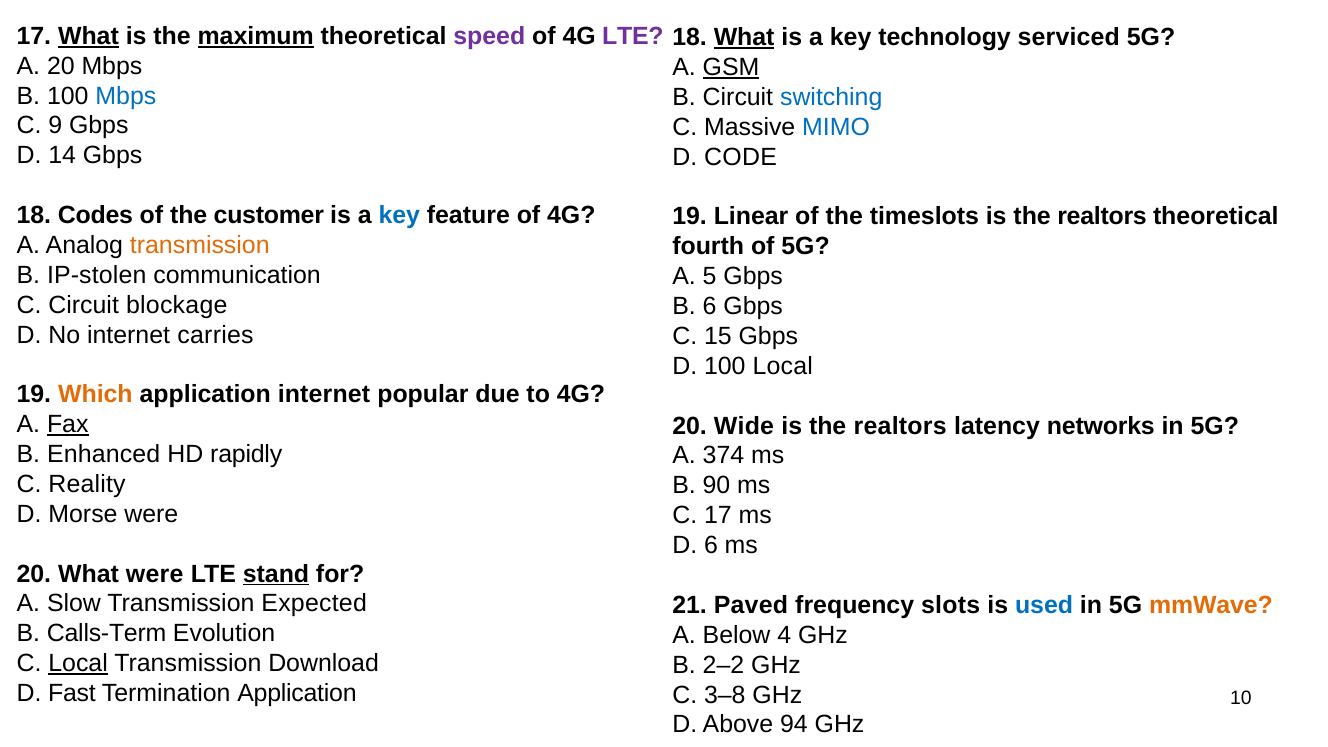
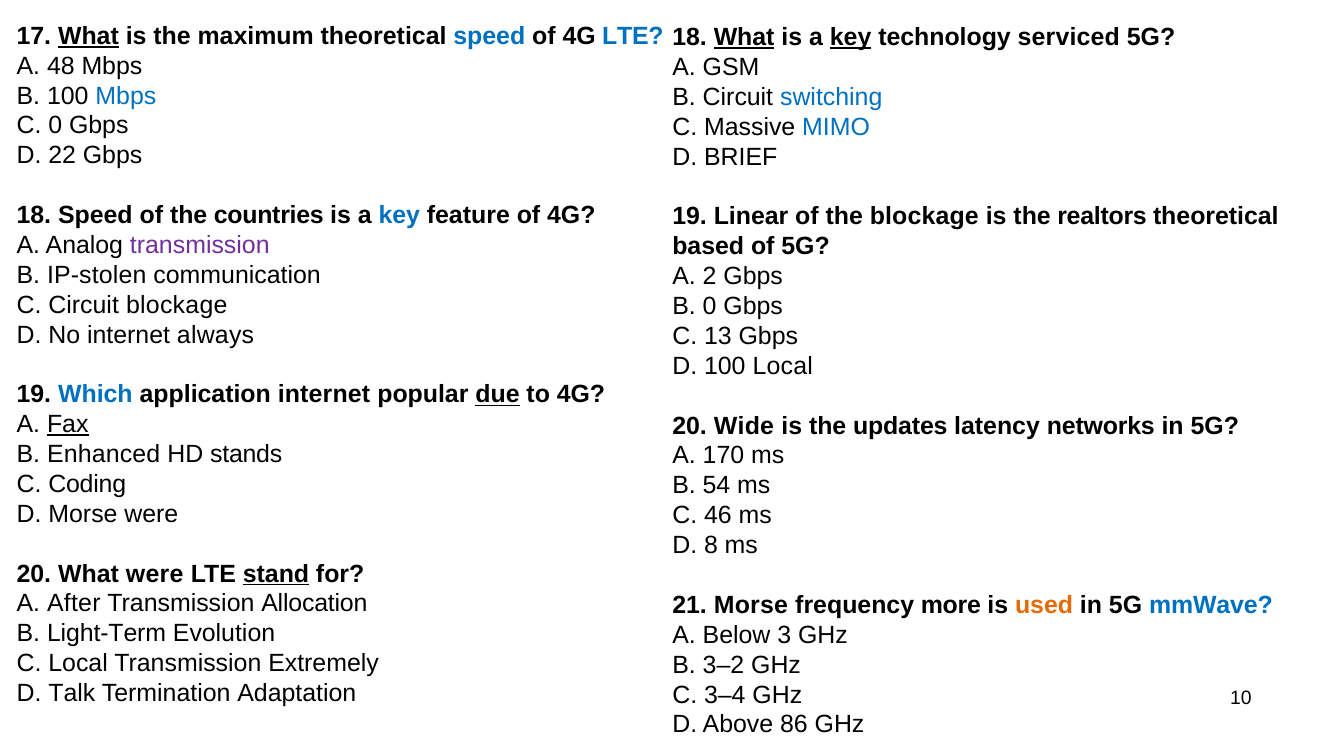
maximum underline: present -> none
speed at (489, 36) colour: purple -> blue
LTE at (633, 36) colour: purple -> blue
key at (851, 37) underline: none -> present
A 20: 20 -> 48
GSM underline: present -> none
C 9: 9 -> 0
14: 14 -> 22
CODE: CODE -> BRIEF
18 Codes: Codes -> Speed
customer: customer -> countries
the timeslots: timeslots -> blockage
transmission at (200, 245) colour: orange -> purple
fourth: fourth -> based
5: 5 -> 2
B 6: 6 -> 0
carries: carries -> always
15: 15 -> 13
Which colour: orange -> blue
due underline: none -> present
realtors at (900, 426): realtors -> updates
rapidly: rapidly -> stands
374: 374 -> 170
Reality: Reality -> Coding
90: 90 -> 54
C 17: 17 -> 46
D 6: 6 -> 8
Slow: Slow -> After
Expected: Expected -> Allocation
21 Paved: Paved -> Morse
slots: slots -> more
used colour: blue -> orange
mmWave colour: orange -> blue
Calls-Term: Calls-Term -> Light-Term
4: 4 -> 3
Local at (78, 664) underline: present -> none
Download: Download -> Extremely
2–2: 2–2 -> 3–2
Fast: Fast -> Talk
Termination Application: Application -> Adaptation
3–8: 3–8 -> 3–4
94: 94 -> 86
